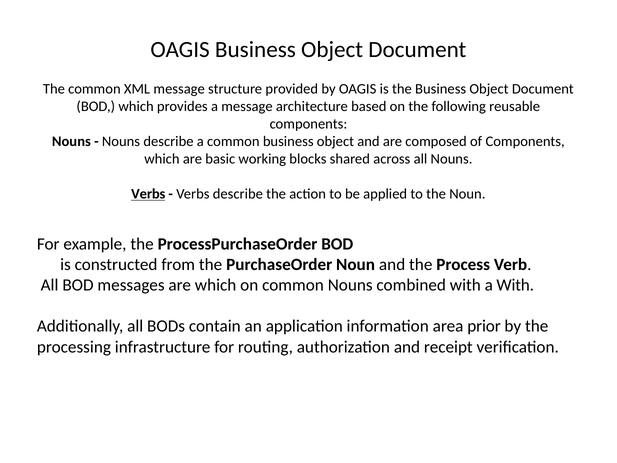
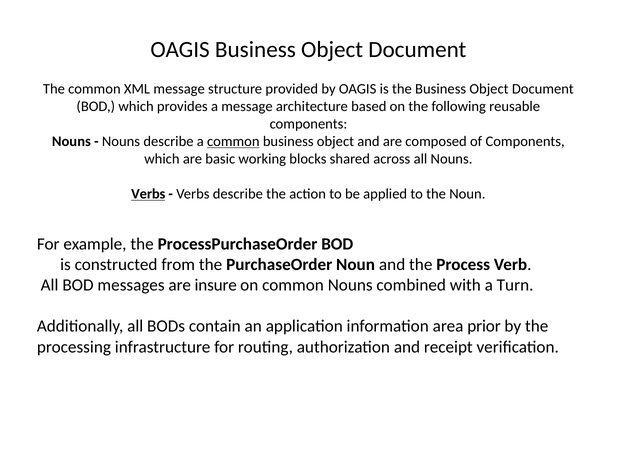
common at (233, 141) underline: none -> present
are which: which -> insure
a With: With -> Turn
